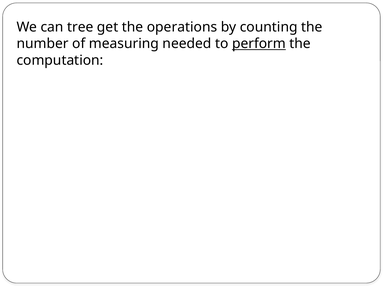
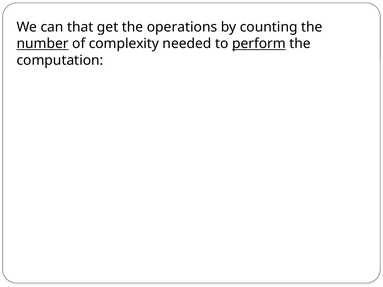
tree: tree -> that
number underline: none -> present
measuring: measuring -> complexity
